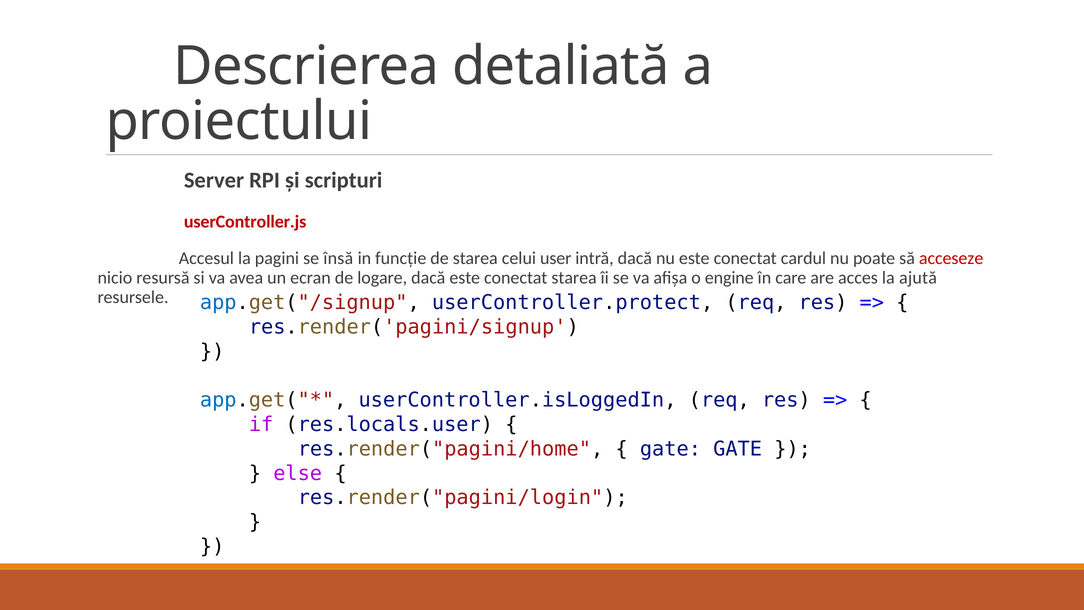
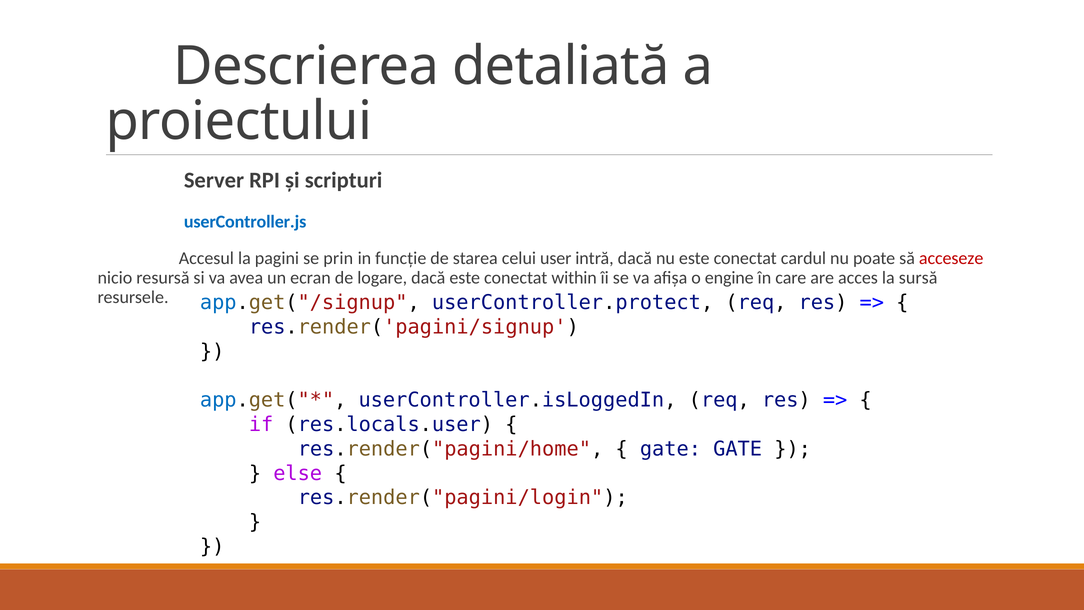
userController.js colour: red -> blue
însă: însă -> prin
conectat starea: starea -> within
ajută: ajută -> sursă
